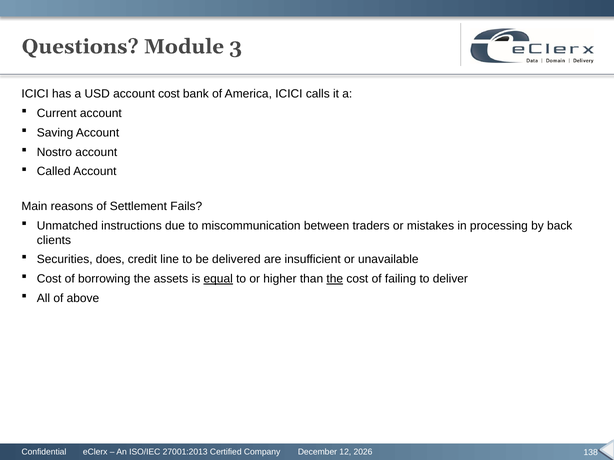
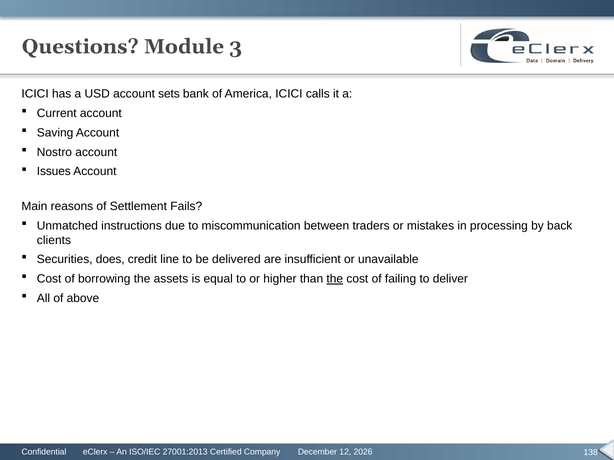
account cost: cost -> sets
Called: Called -> Issues
equal underline: present -> none
